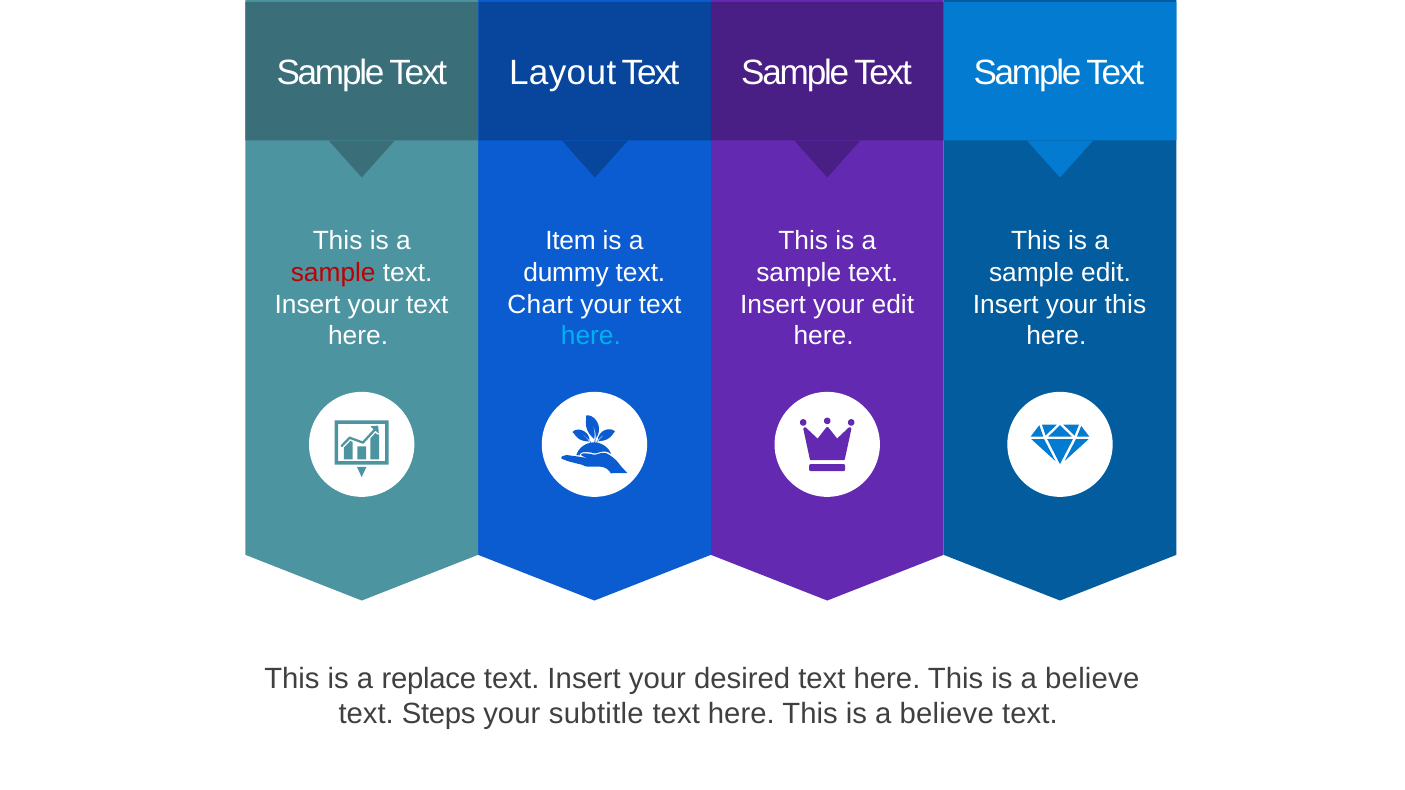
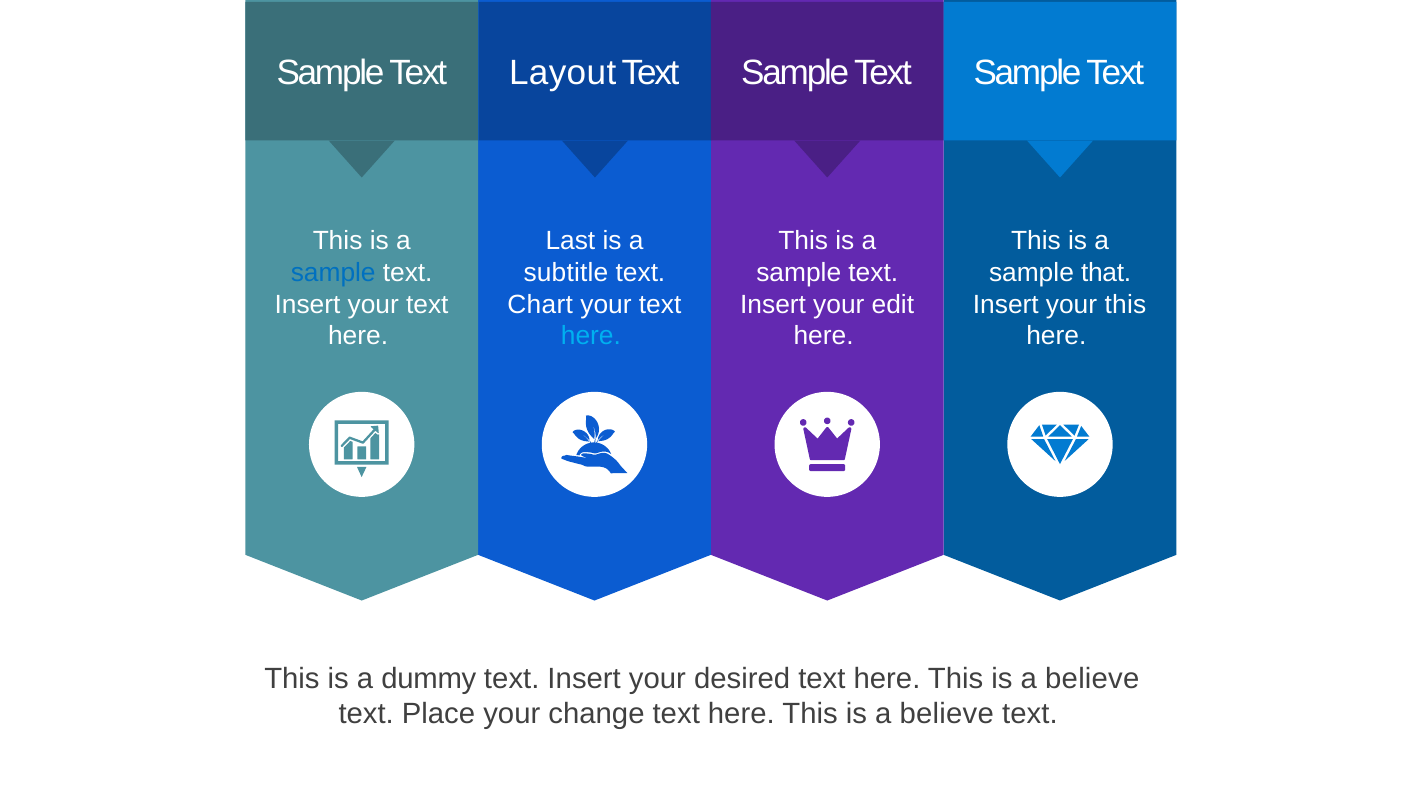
Item: Item -> Last
sample at (333, 273) colour: red -> blue
dummy: dummy -> subtitle
sample edit: edit -> that
replace: replace -> dummy
Steps: Steps -> Place
subtitle: subtitle -> change
